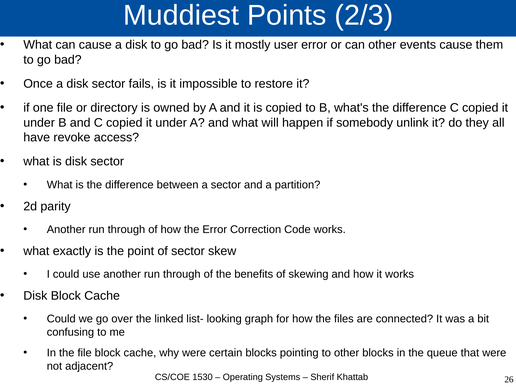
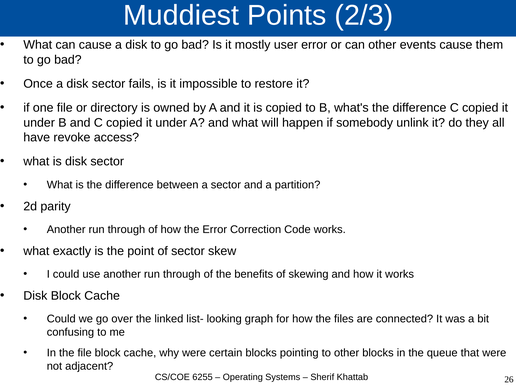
1530: 1530 -> 6255
